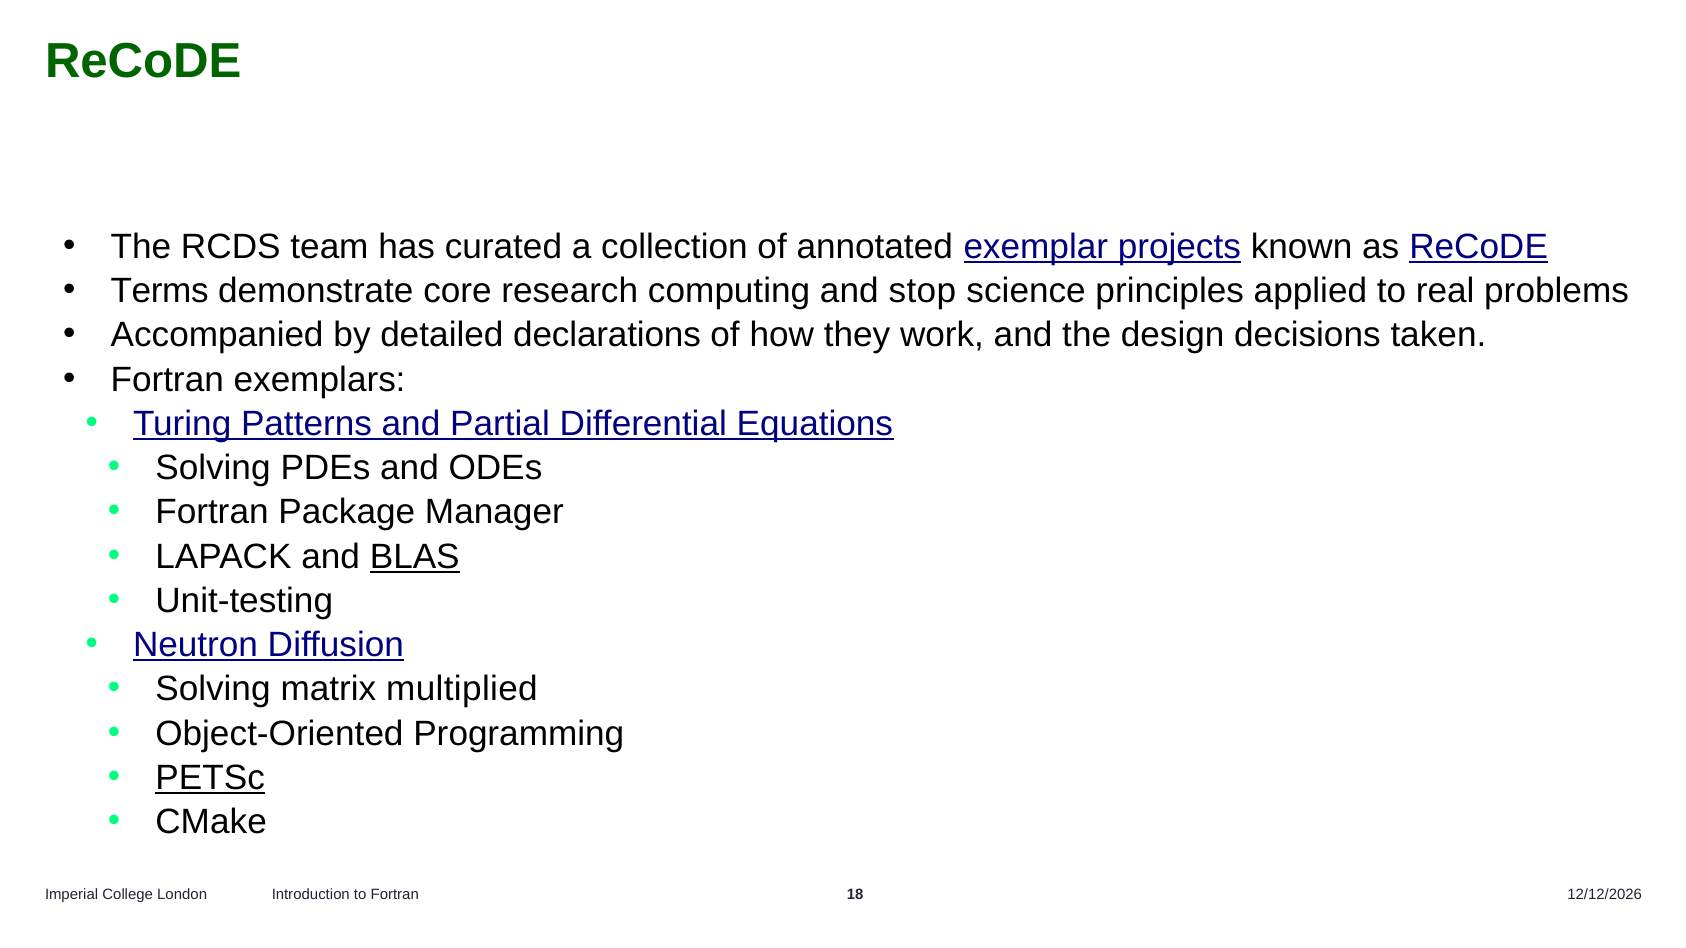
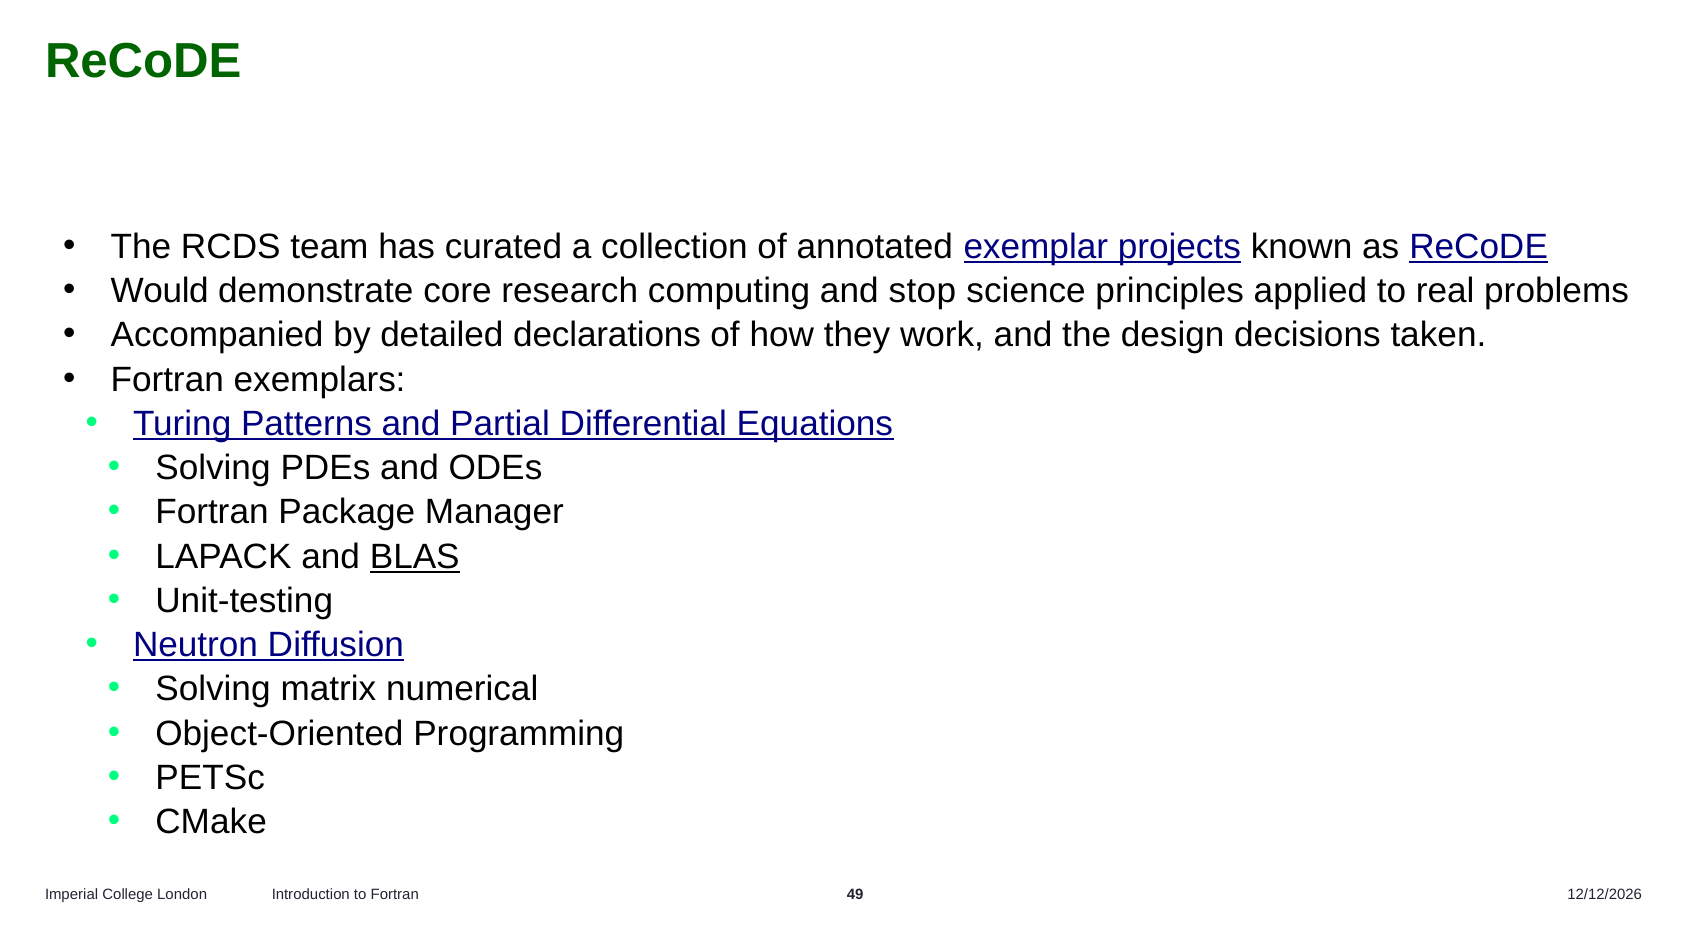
Terms: Terms -> Would
multiplied: multiplied -> numerical
PETSc underline: present -> none
18: 18 -> 49
